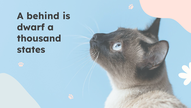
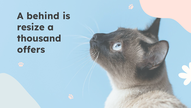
dwarf: dwarf -> resize
states: states -> offers
